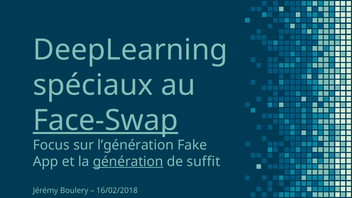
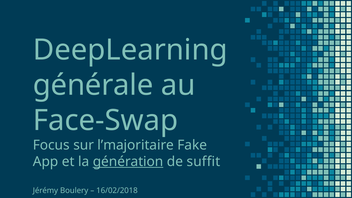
spéciaux: spéciaux -> générale
Face-Swap underline: present -> none
l’génération: l’génération -> l’majoritaire
